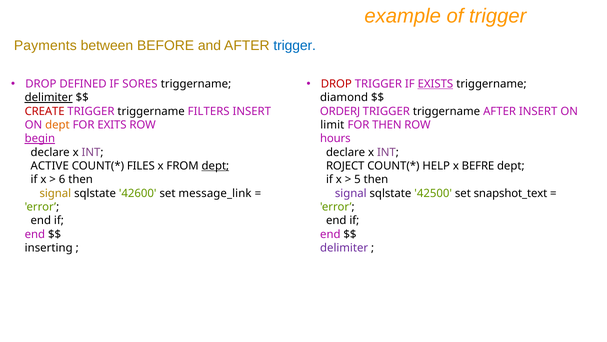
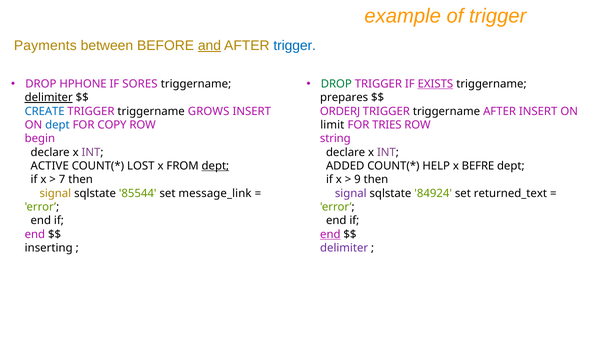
and underline: none -> present
DEFINED: DEFINED -> HPHONE
DROP at (336, 84) colour: red -> green
diamond: diamond -> prepares
CREATE colour: red -> blue
FILTERS: FILTERS -> GROWS
dept at (57, 125) colour: orange -> blue
EXITS: EXITS -> COPY
FOR THEN: THEN -> TRIES
begin underline: present -> none
hours: hours -> string
FILES: FILES -> LOST
ROJECT: ROJECT -> ADDED
6: 6 -> 7
5: 5 -> 9
42600: 42600 -> 85544
42500: 42500 -> 84924
snapshot_text: snapshot_text -> returned_text
end at (330, 234) underline: none -> present
